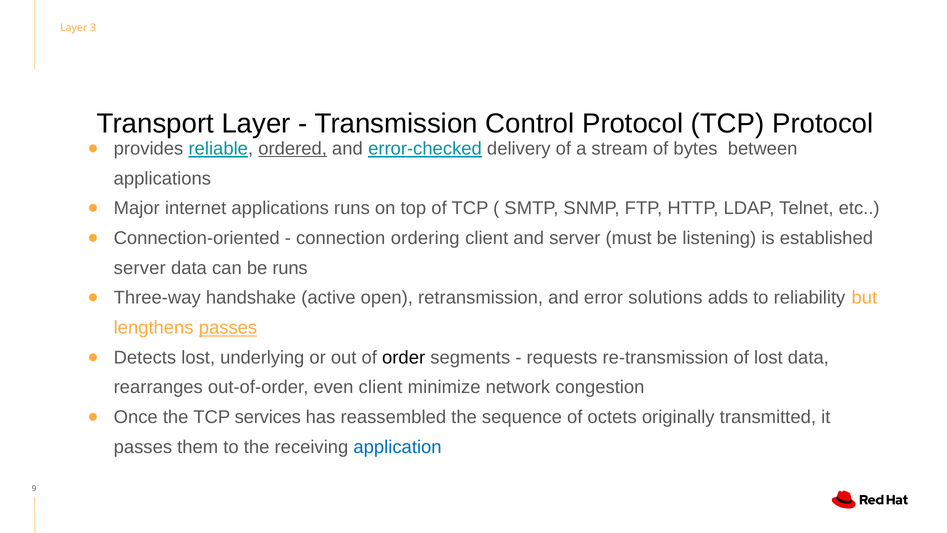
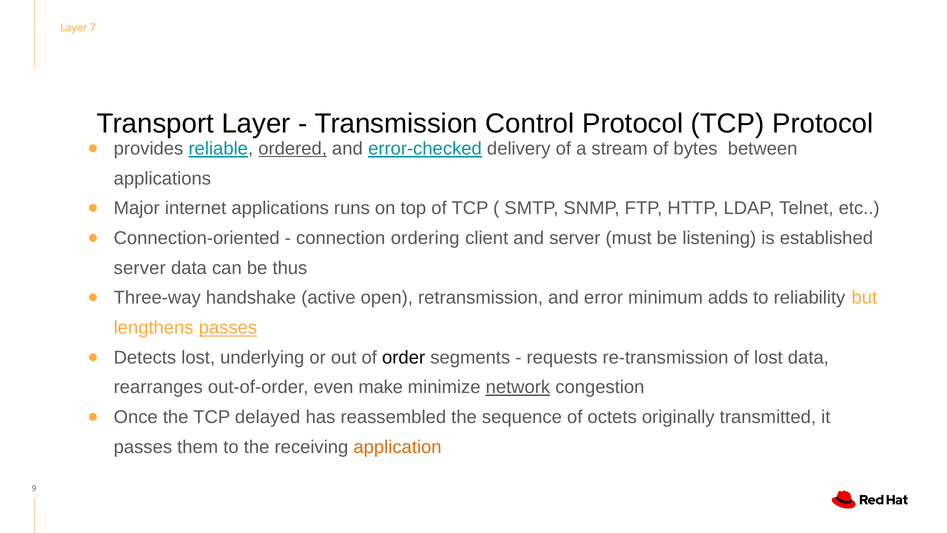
3: 3 -> 7
be runs: runs -> thus
solutions: solutions -> minimum
even client: client -> make
network underline: none -> present
services: services -> delayed
application colour: blue -> orange
